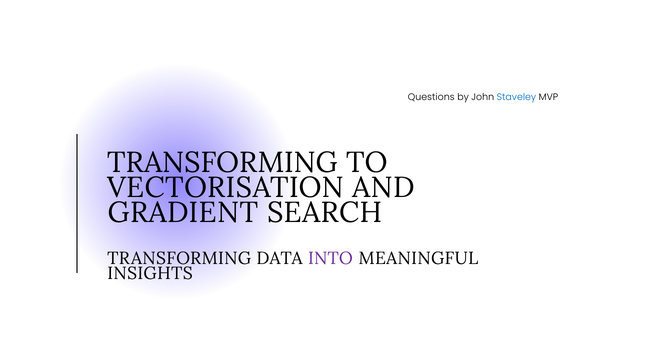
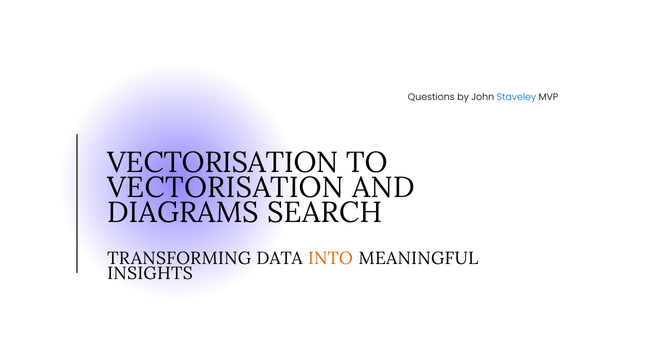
TRANSFORMING at (223, 163): TRANSFORMING -> VECTORISATION
GRADIENT: GRADIENT -> DIAGRAMS
INTO colour: purple -> orange
